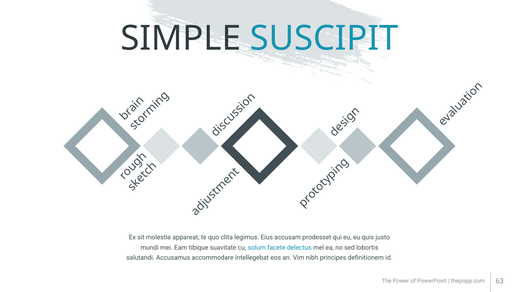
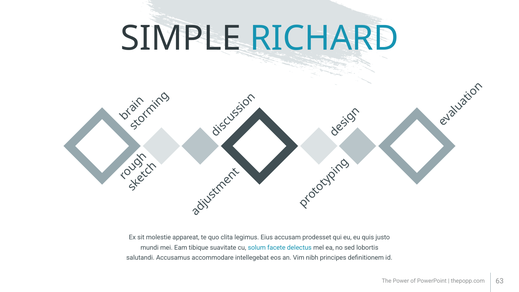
SUSCIPIT: SUSCIPIT -> RICHARD
